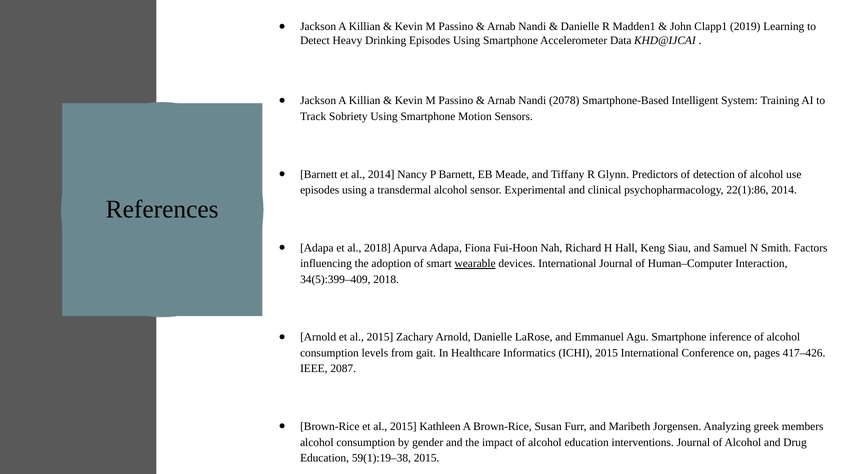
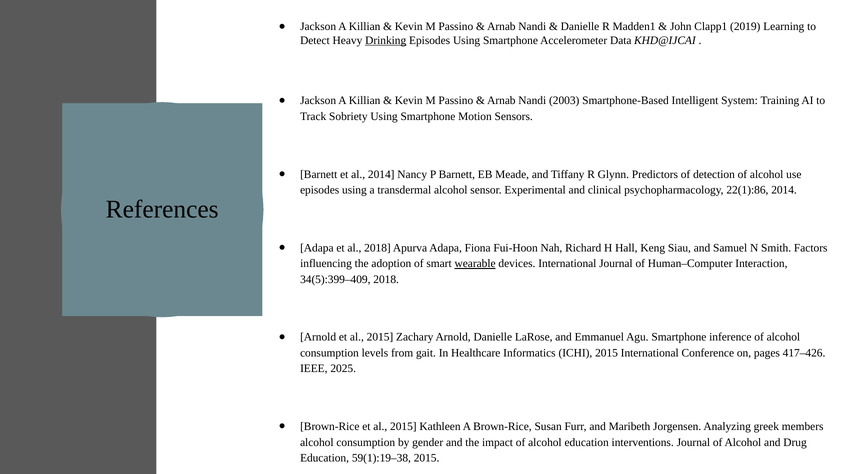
Drinking underline: none -> present
2078: 2078 -> 2003
2087: 2087 -> 2025
